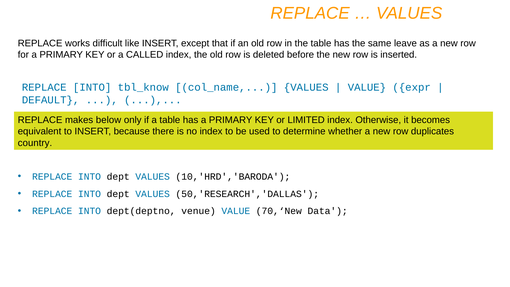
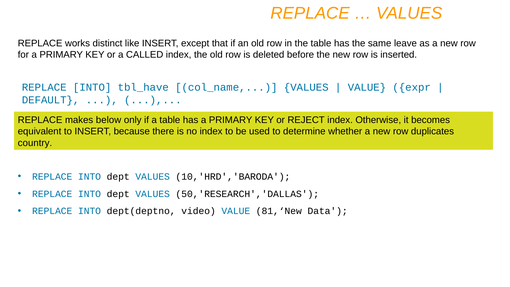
difficult: difficult -> distinct
tbl_know: tbl_know -> tbl_have
LIMITED: LIMITED -> REJECT
venue: venue -> video
70,‘New: 70,‘New -> 81,‘New
